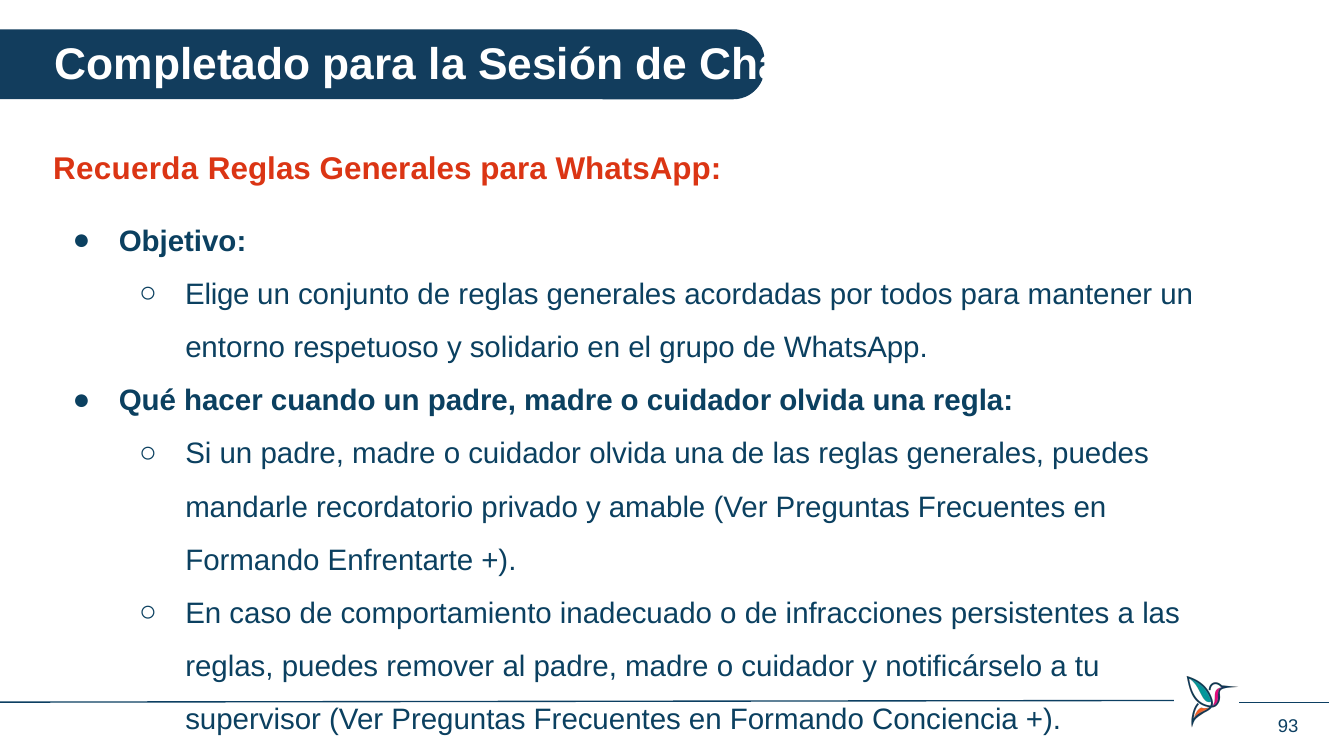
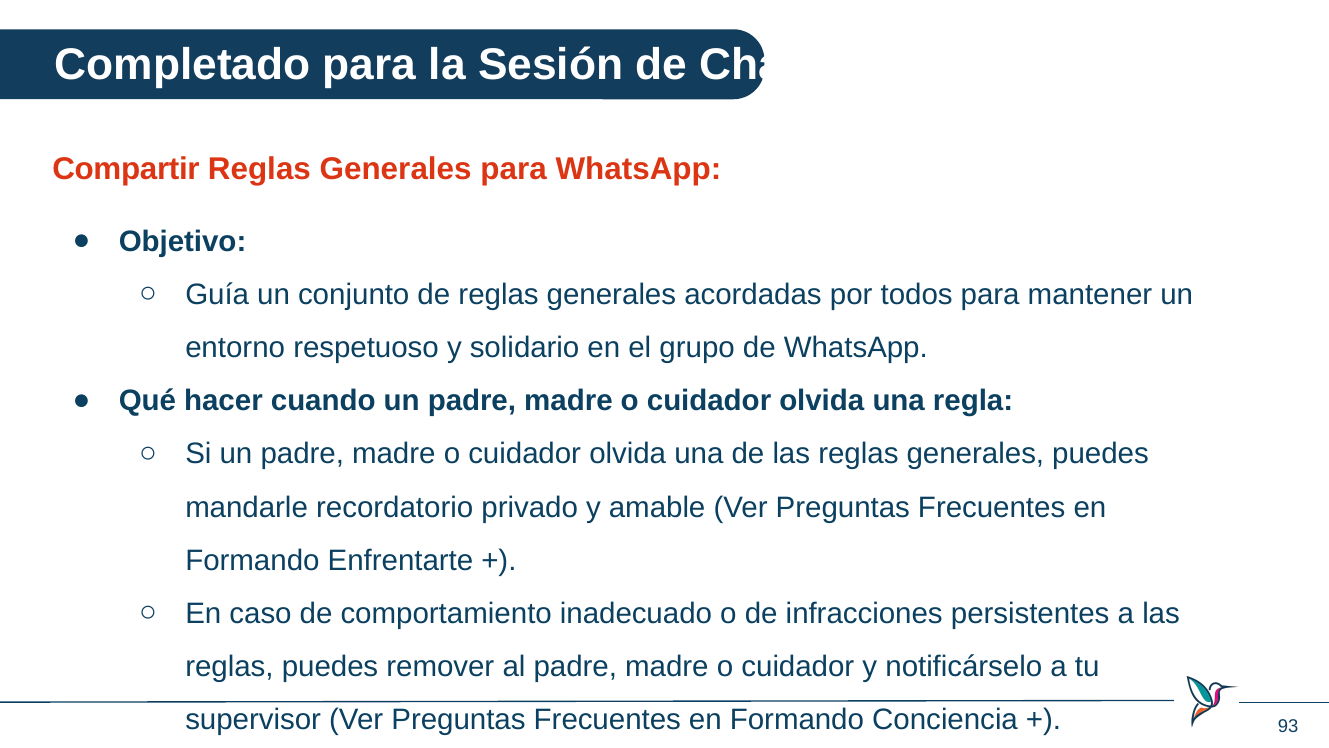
Recuerda: Recuerda -> Compartir
Elige: Elige -> Guía
